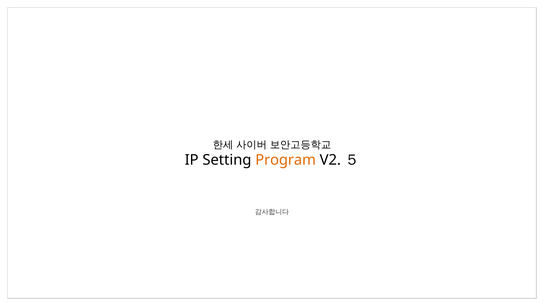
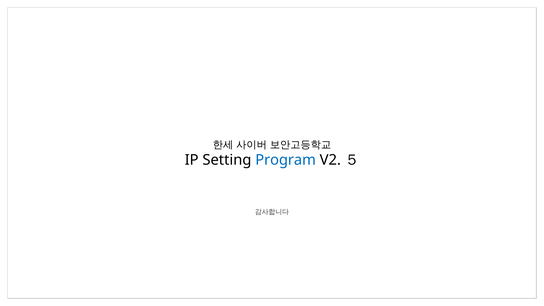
Program colour: orange -> blue
